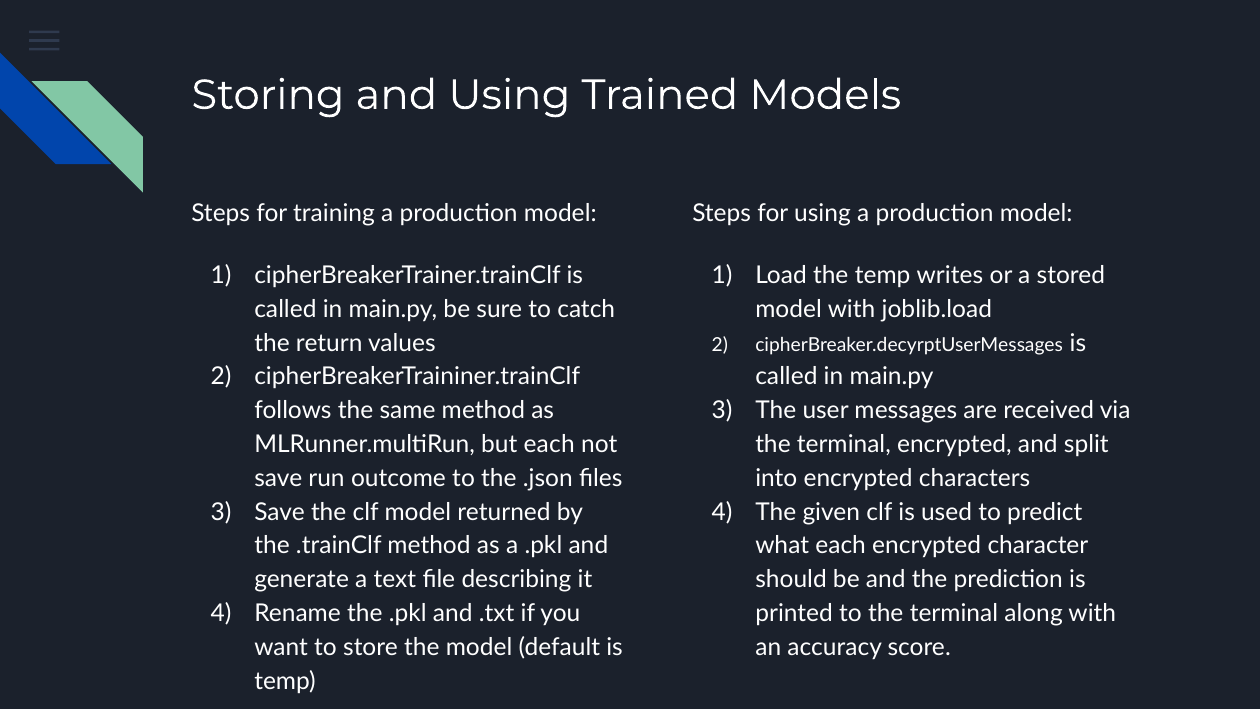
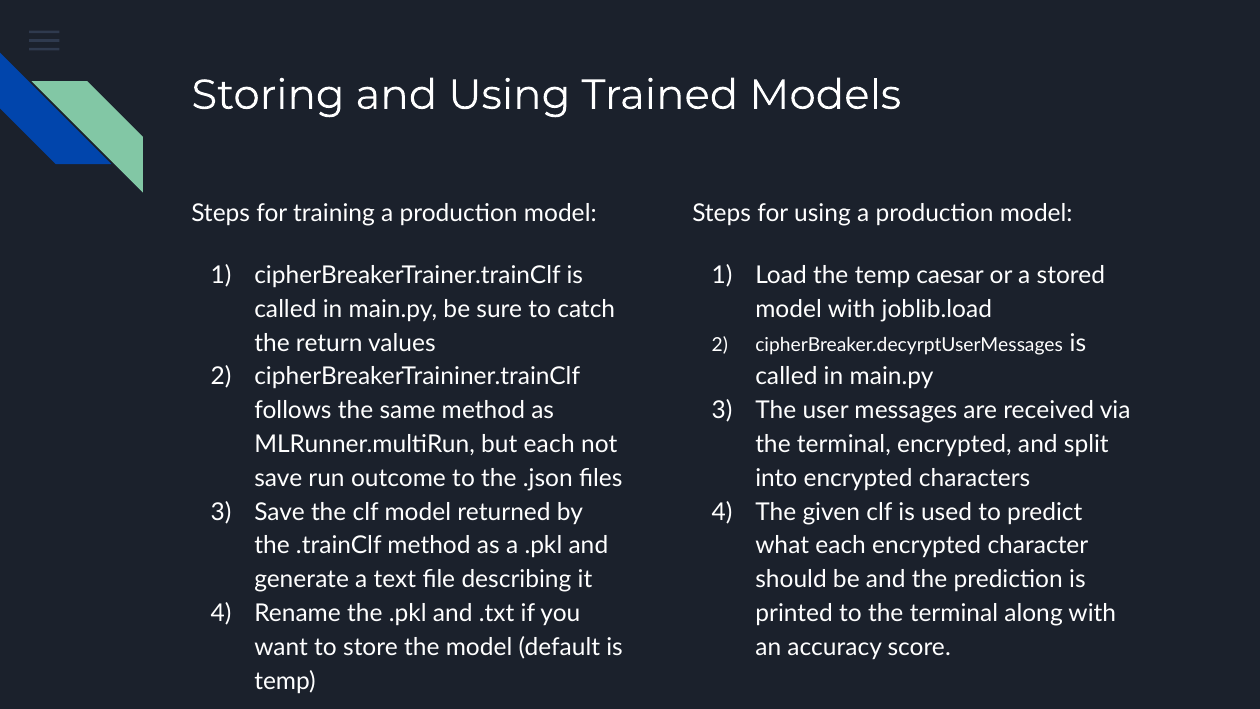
writes: writes -> caesar
